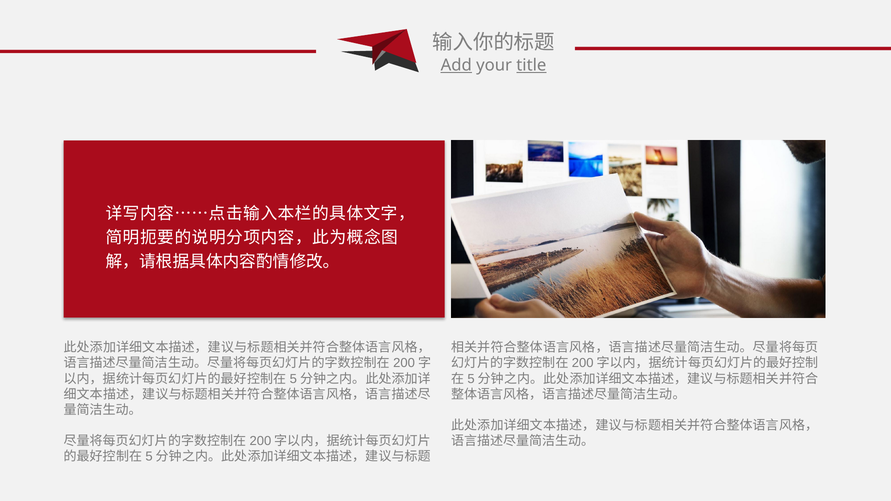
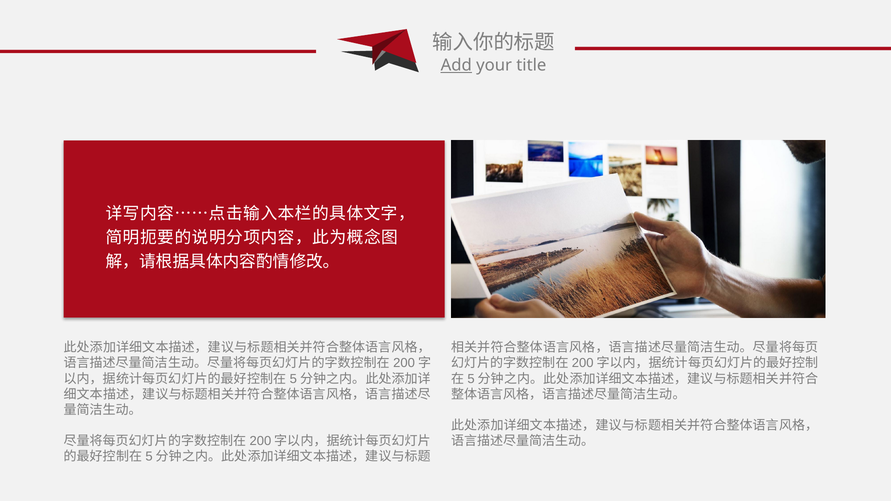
title underline: present -> none
